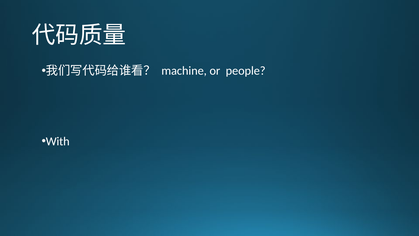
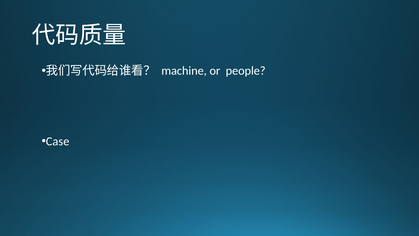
With: With -> Case
